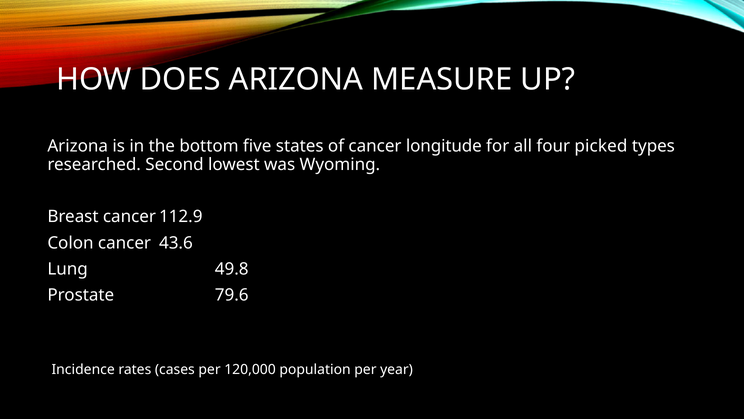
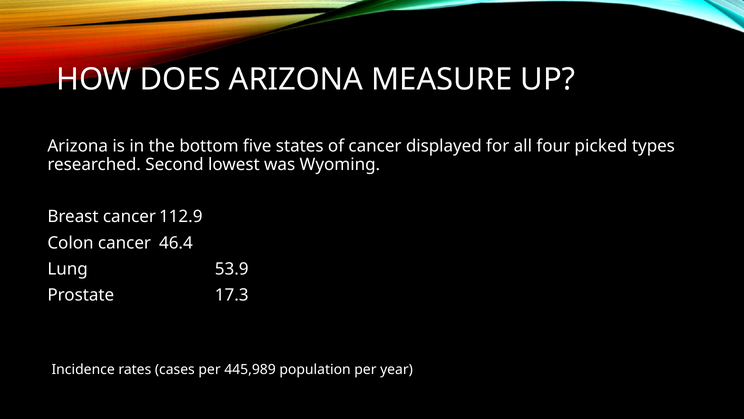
longitude: longitude -> displayed
43.6: 43.6 -> 46.4
49.8: 49.8 -> 53.9
79.6: 79.6 -> 17.3
120,000: 120,000 -> 445,989
